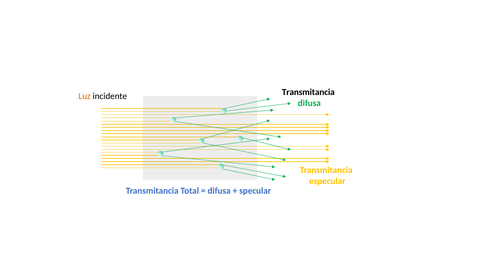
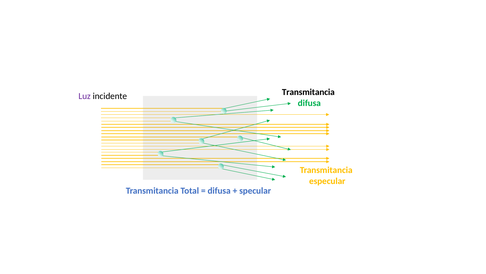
Luz colour: orange -> purple
